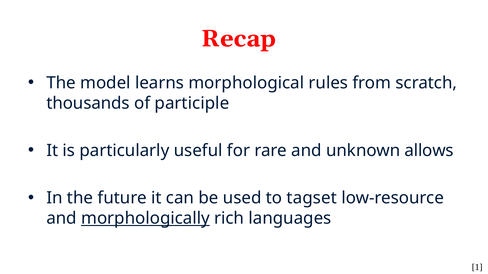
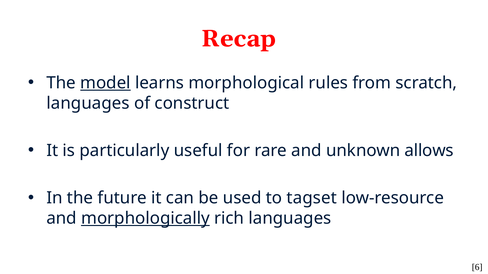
model underline: none -> present
thousands at (88, 103): thousands -> languages
participle: participle -> construct
1: 1 -> 6
